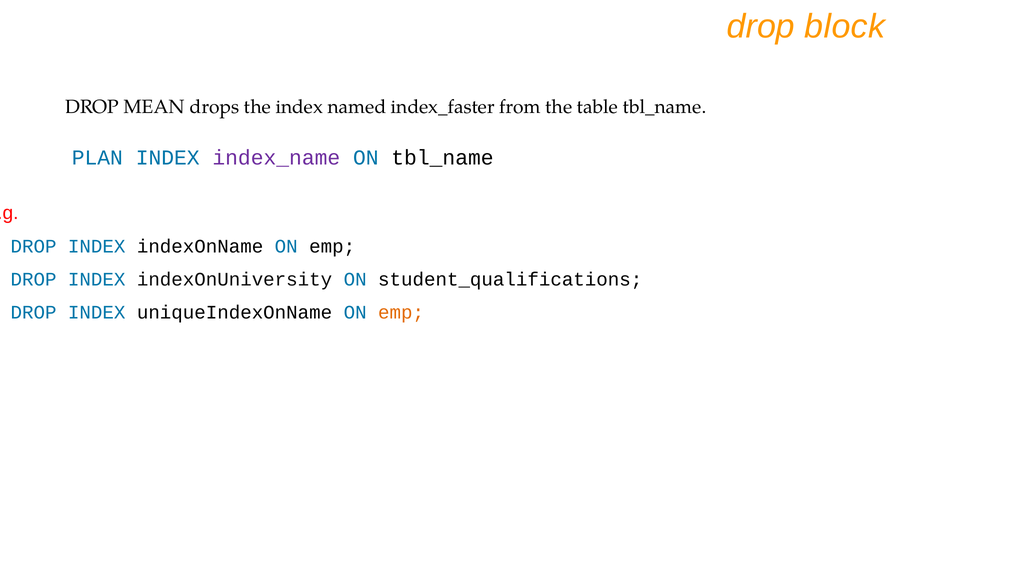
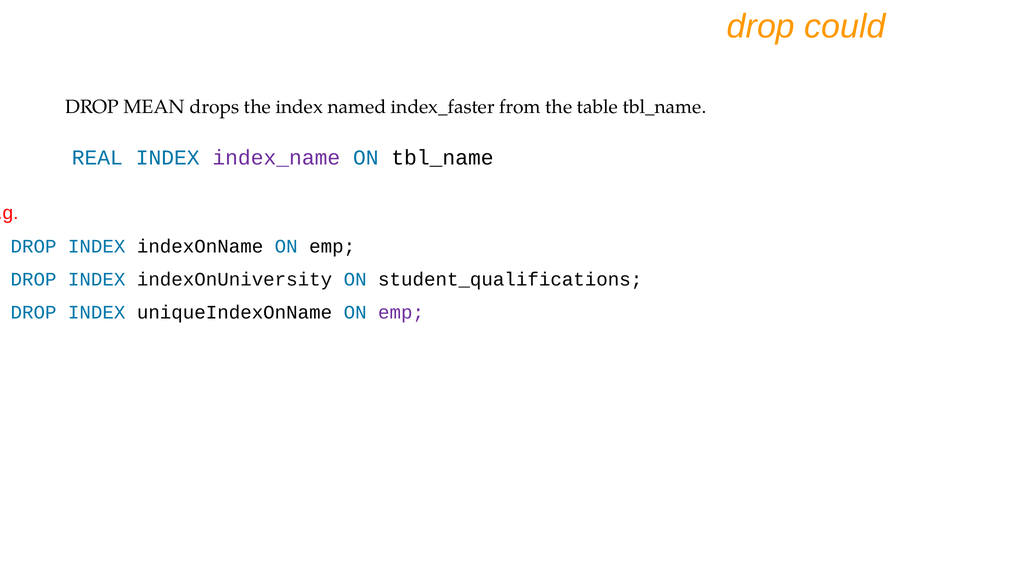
block: block -> could
PLAN: PLAN -> REAL
emp at (401, 313) colour: orange -> purple
